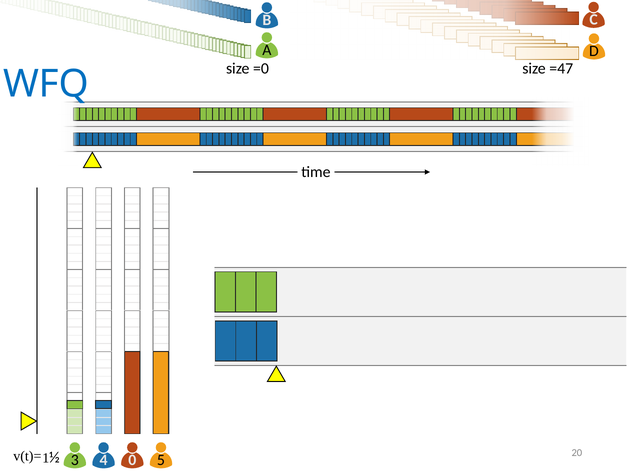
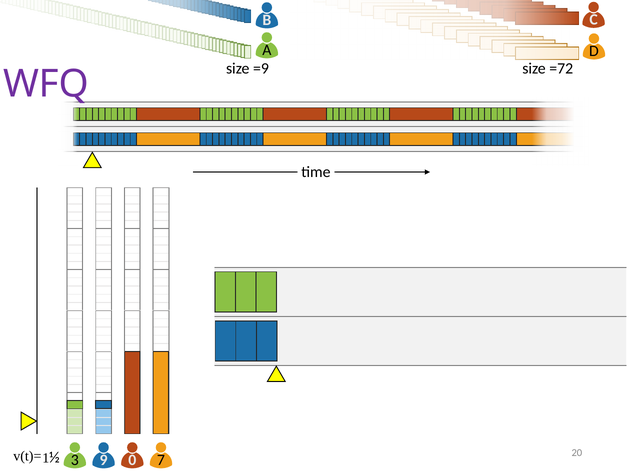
=0: =0 -> =9
=47: =47 -> =72
WFQ colour: blue -> purple
4: 4 -> 9
5: 5 -> 7
